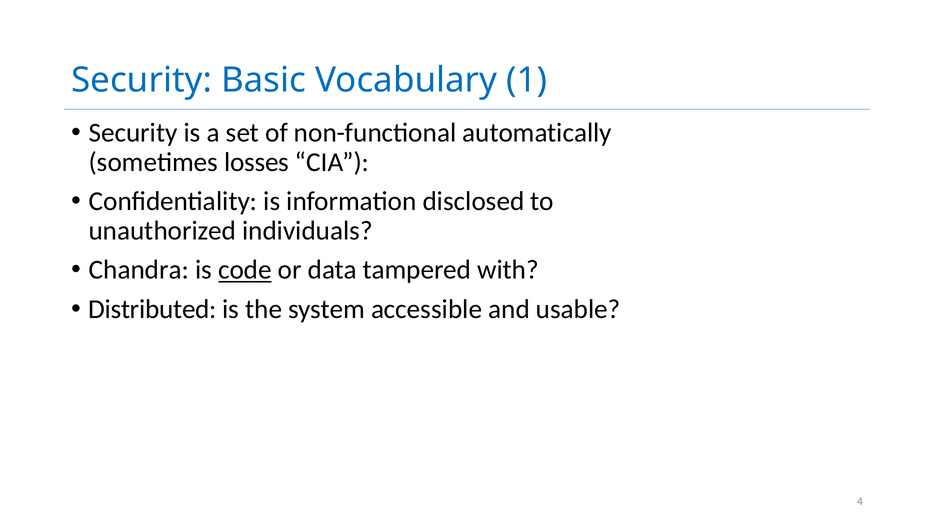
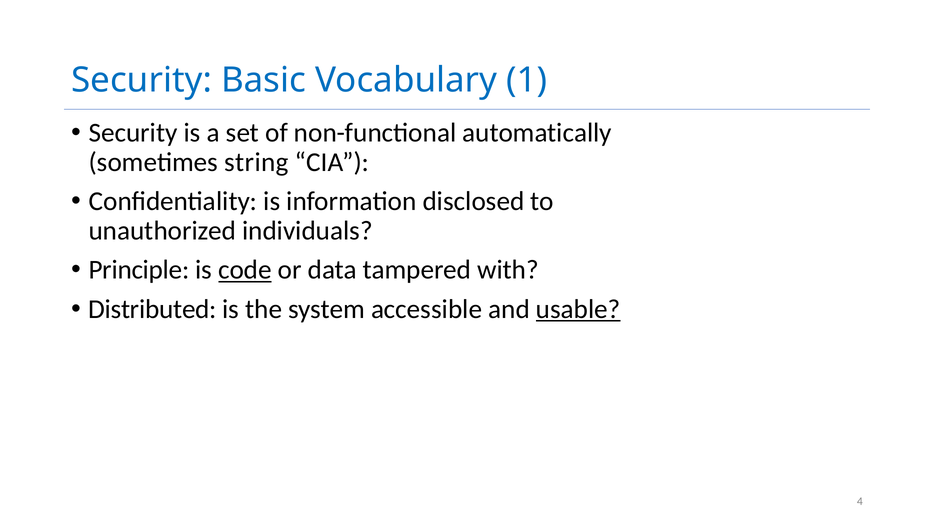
losses: losses -> string
Chandra: Chandra -> Principle
usable underline: none -> present
